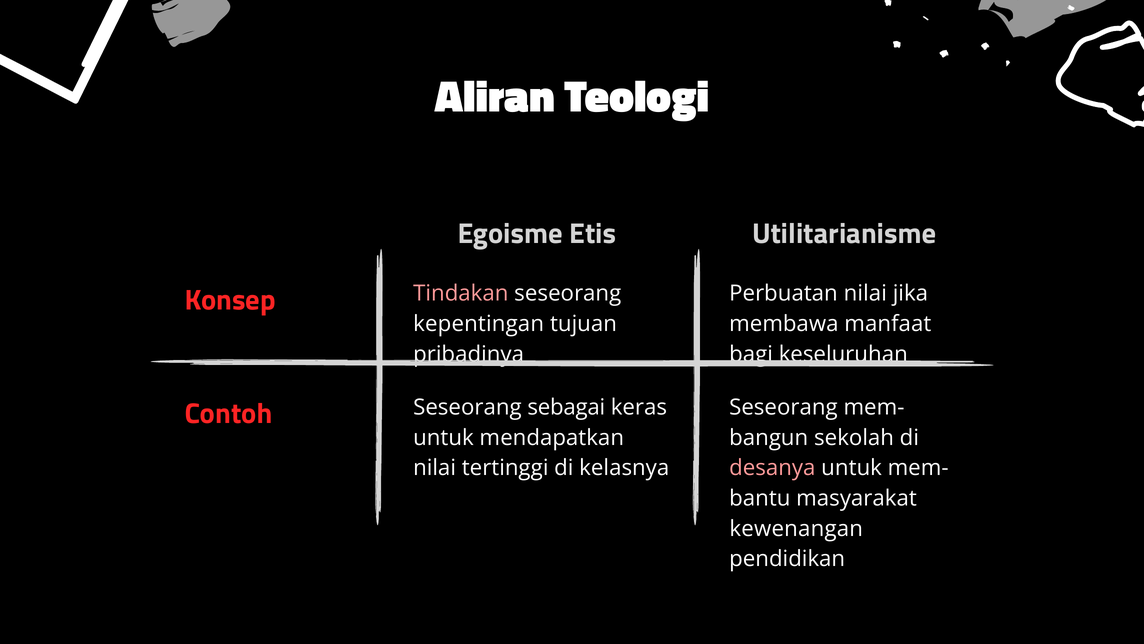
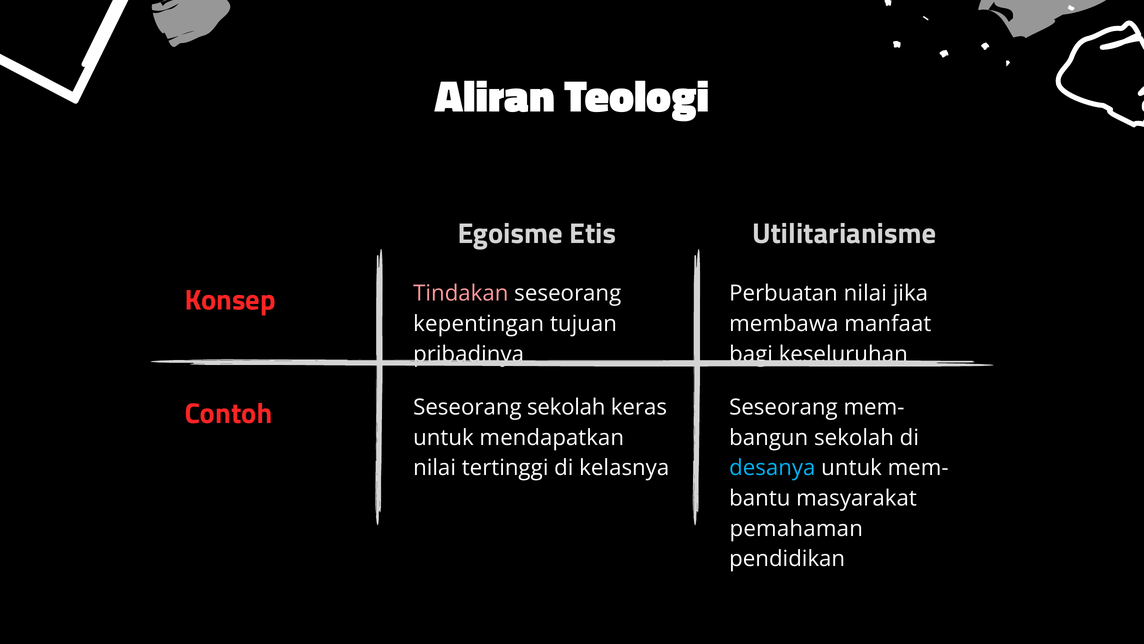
Seseorang sebagai: sebagai -> sekolah
desanya colour: pink -> light blue
kewenangan: kewenangan -> pemahaman
